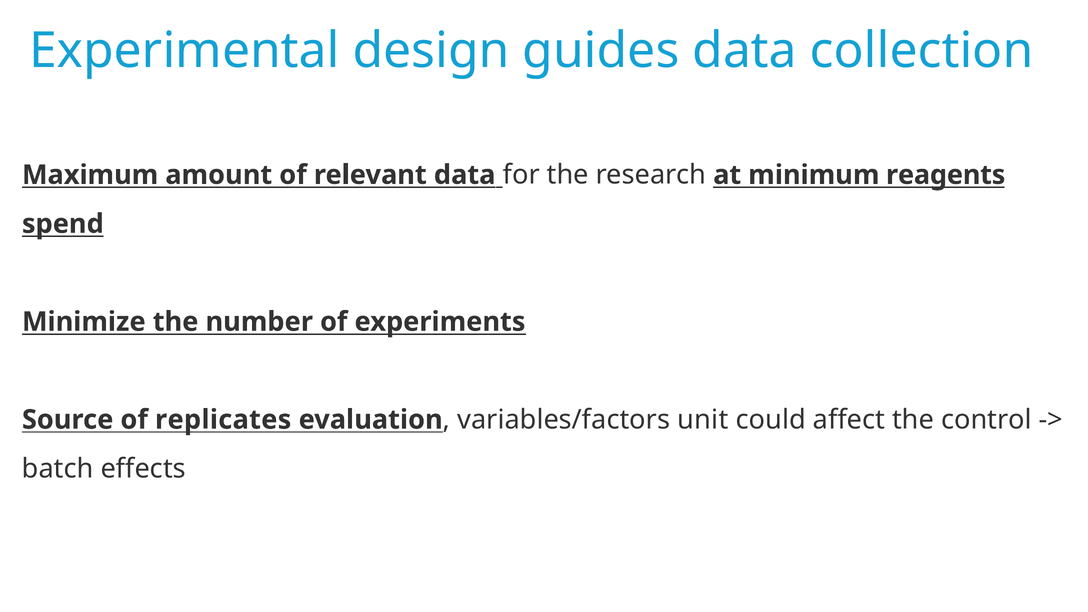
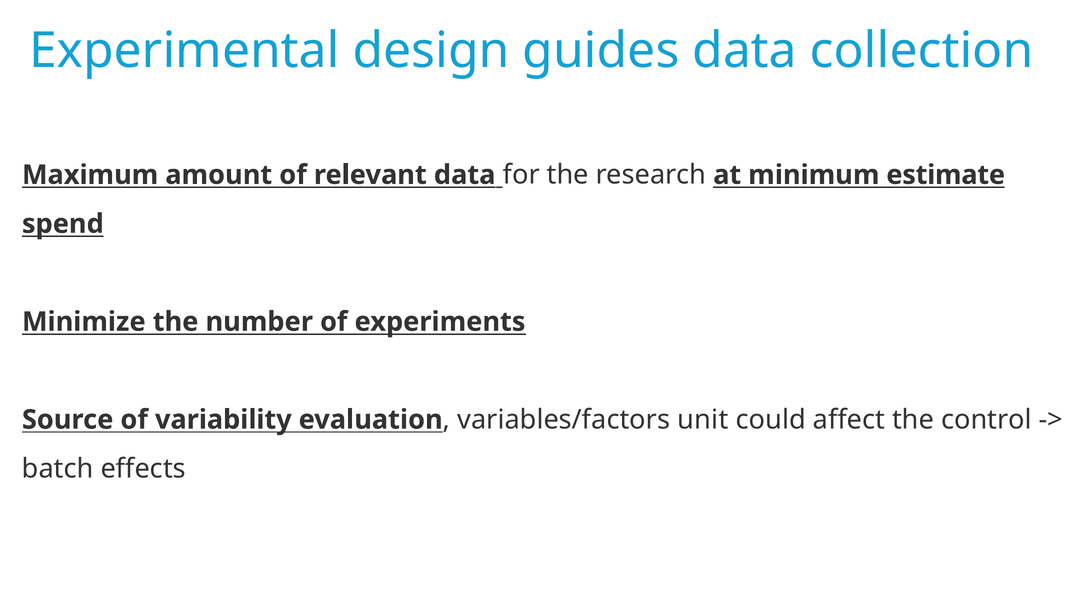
reagents: reagents -> estimate
replicates: replicates -> variability
